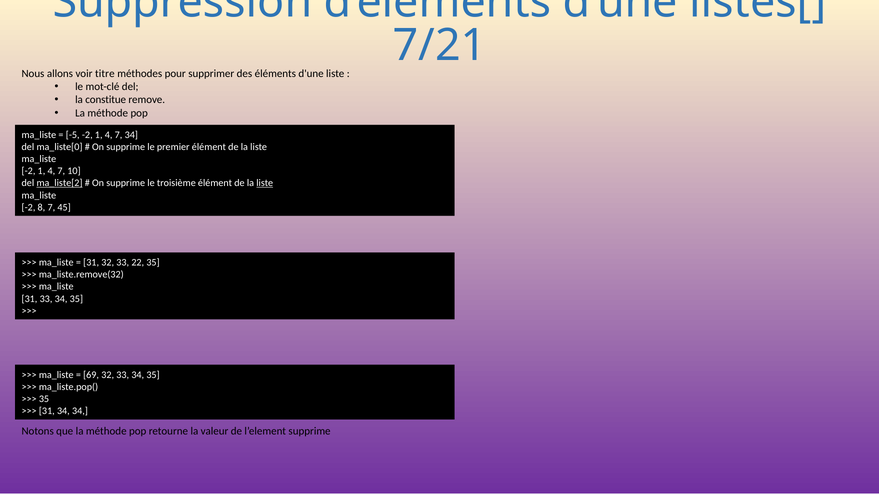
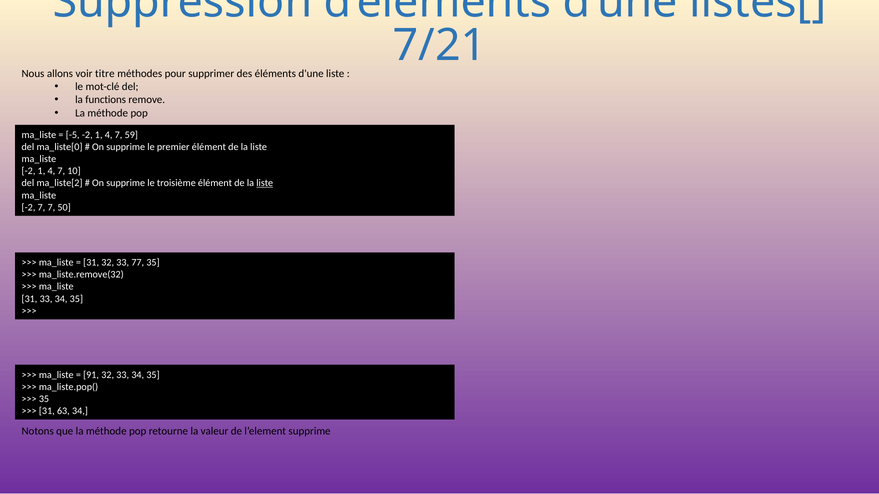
constitue: constitue -> functions
7 34: 34 -> 59
ma_liste[2 underline: present -> none
-2 8: 8 -> 7
45: 45 -> 50
22: 22 -> 77
69: 69 -> 91
31 34: 34 -> 63
